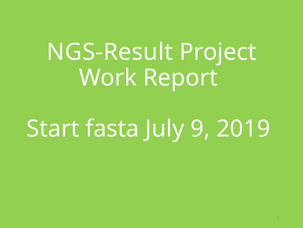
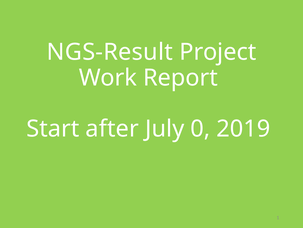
fasta: fasta -> after
9: 9 -> 0
